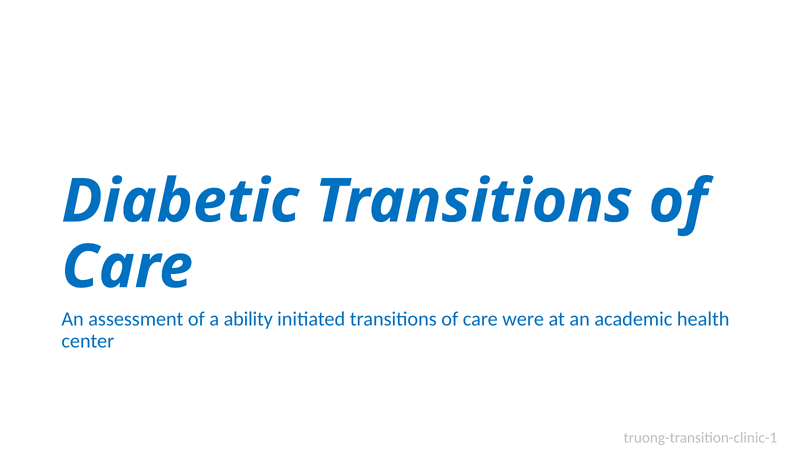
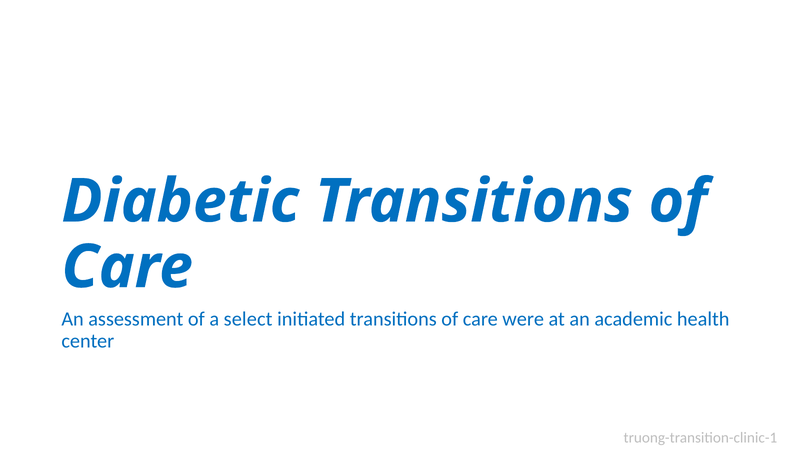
ability: ability -> select
